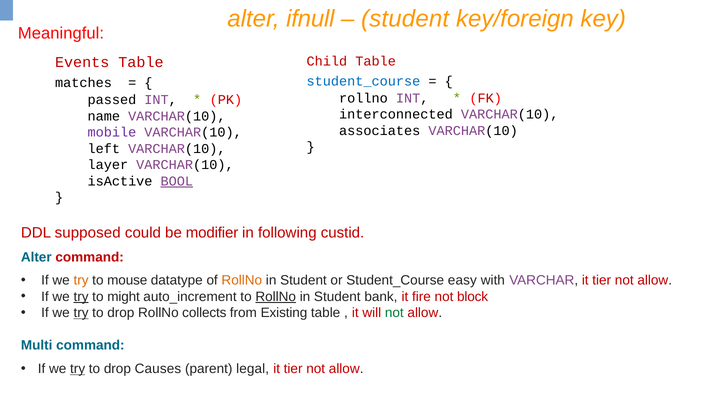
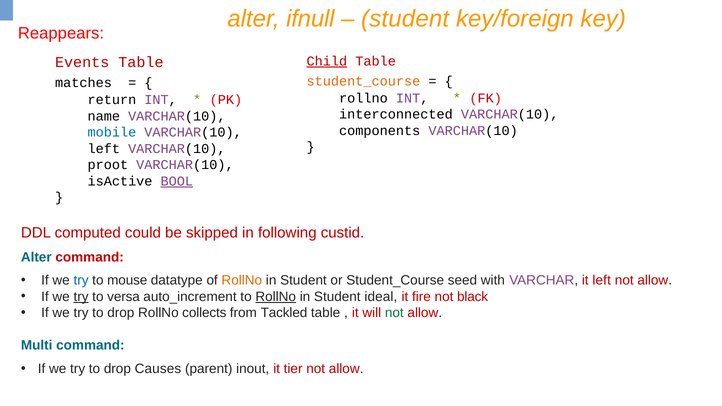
Meaningful: Meaningful -> Reappears
Child underline: none -> present
student_course at (363, 81) colour: blue -> orange
passed: passed -> return
associates: associates -> components
mobile colour: purple -> blue
layer: layer -> proot
supposed: supposed -> computed
modifier: modifier -> skipped
try at (81, 281) colour: orange -> blue
easy: easy -> seed
VARCHAR it tier: tier -> left
might: might -> versa
bank: bank -> ideal
block: block -> black
try at (81, 313) underline: present -> none
Existing: Existing -> Tackled
try at (78, 369) underline: present -> none
legal: legal -> inout
